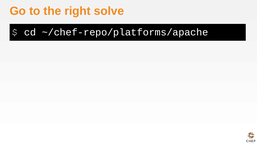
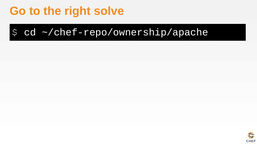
~/chef-repo/platforms/apache: ~/chef-repo/platforms/apache -> ~/chef-repo/ownership/apache
